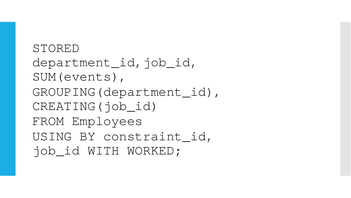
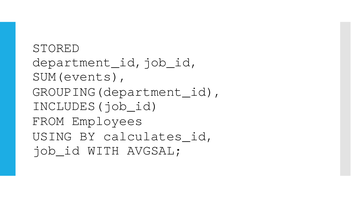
CREATING(job_id: CREATING(job_id -> INCLUDES(job_id
constraint_id: constraint_id -> calculates_id
WORKED: WORKED -> AVGSAL
